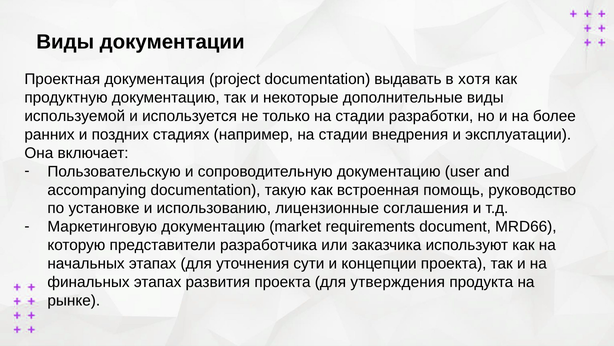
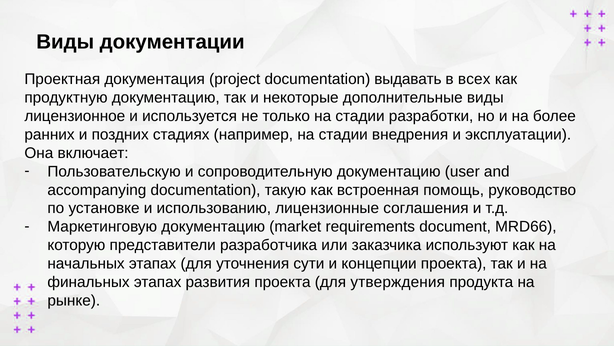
хотя: хотя -> всех
используемой: используемой -> лицензионное
